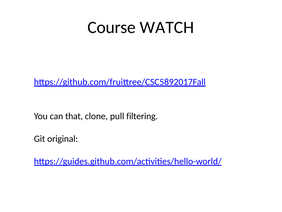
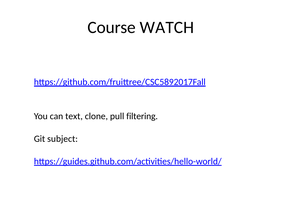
that: that -> text
original: original -> subject
